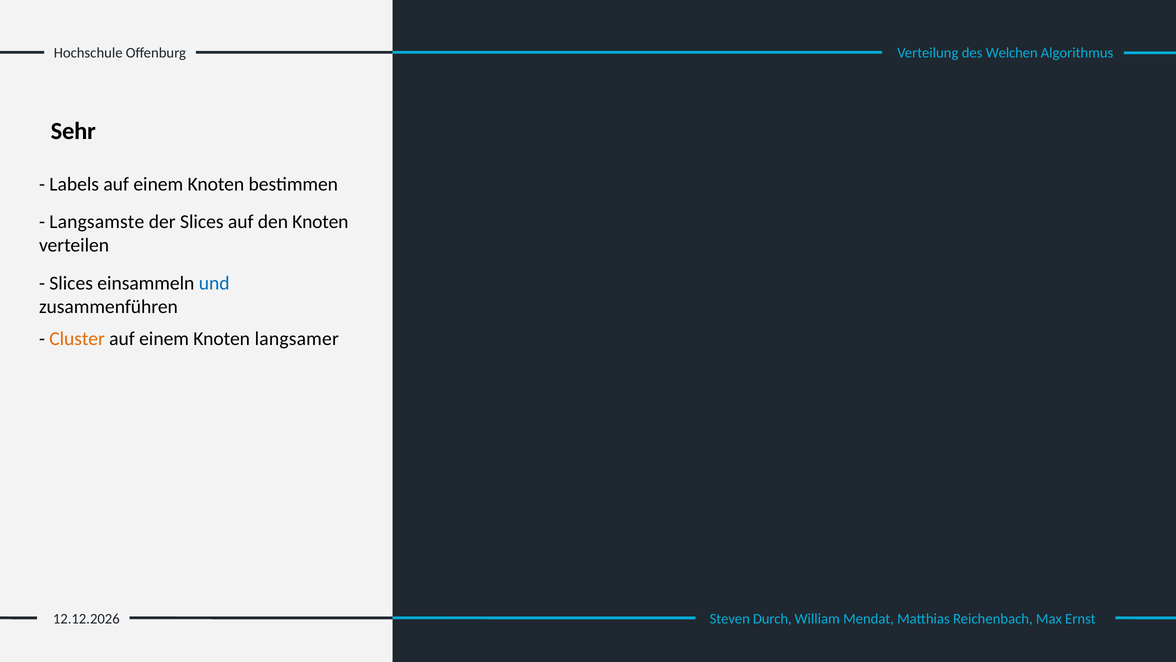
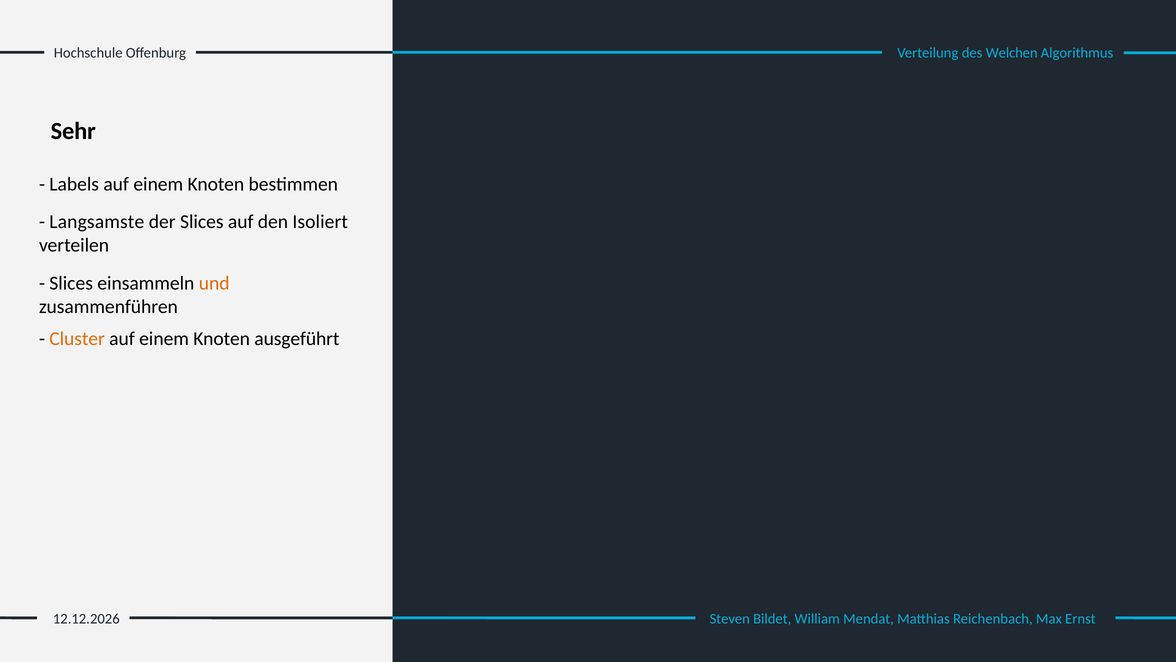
den Knoten: Knoten -> Isoliert
und colour: blue -> orange
langsamer: langsamer -> ausgeführt
Durch: Durch -> Bildet
